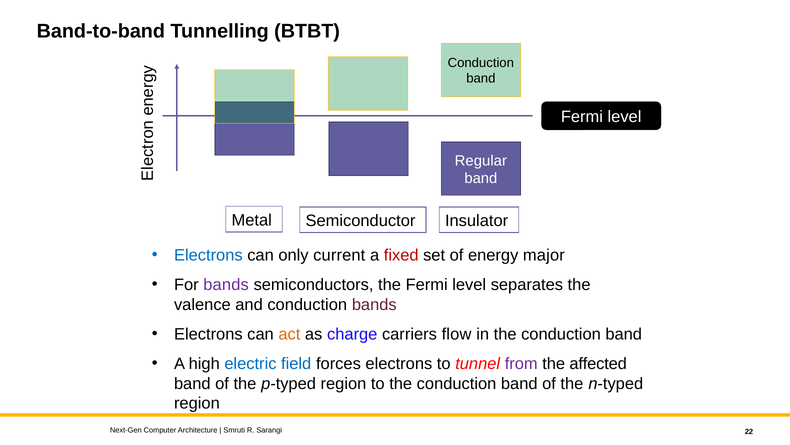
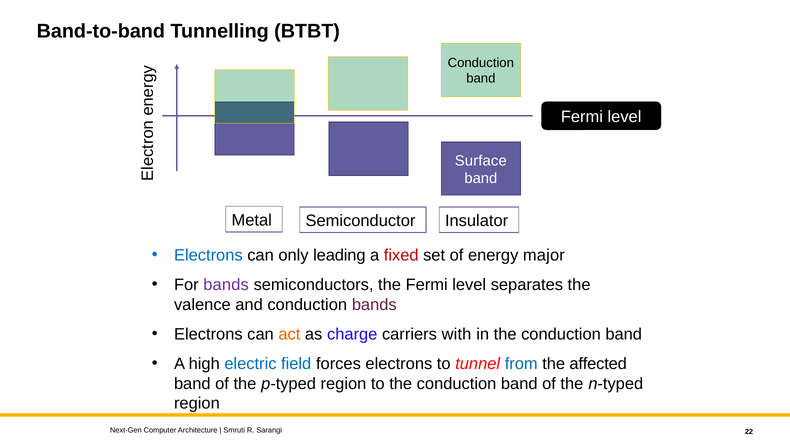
Regular: Regular -> Surface
current: current -> leading
flow: flow -> with
from colour: purple -> blue
